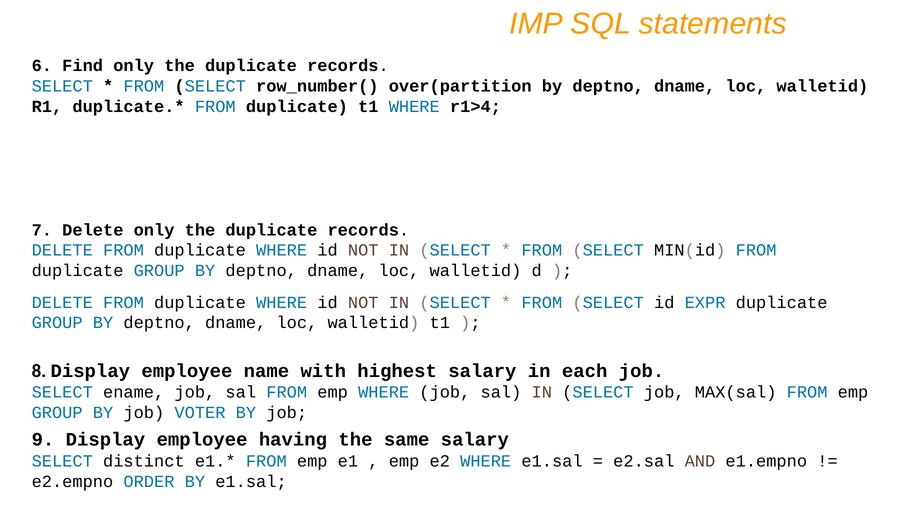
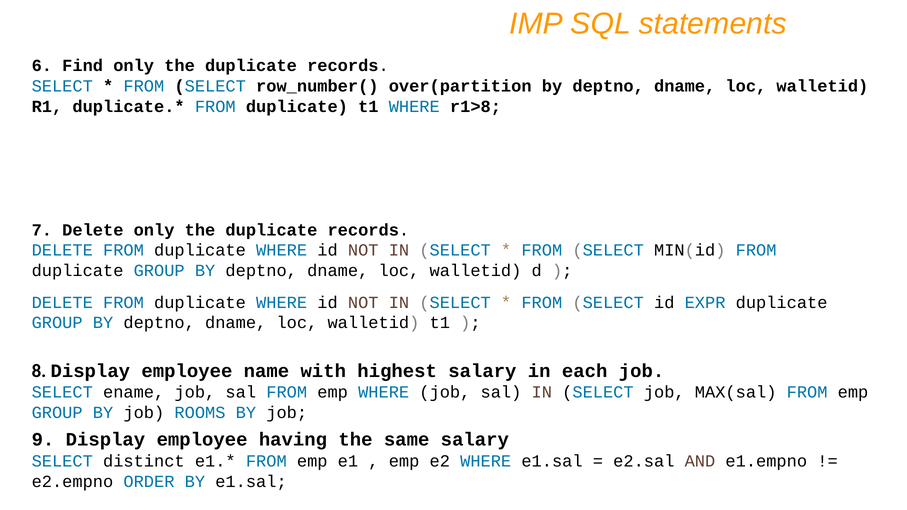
r1>4: r1>4 -> r1>8
VOTER: VOTER -> ROOMS
